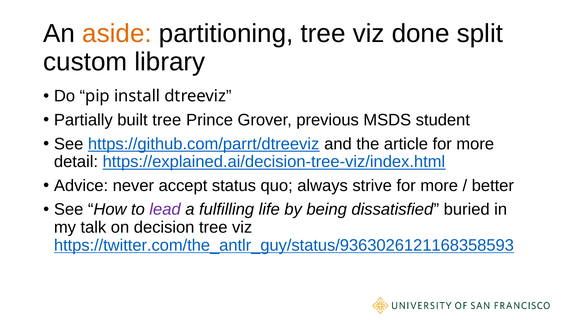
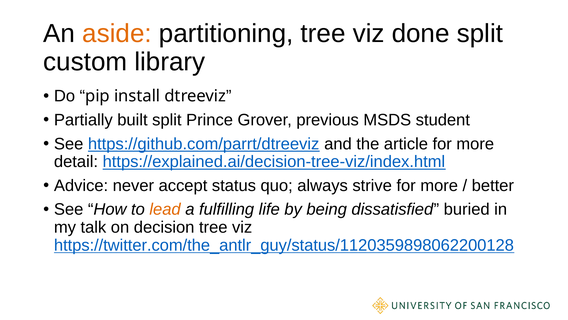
built tree: tree -> split
lead colour: purple -> orange
https://twitter.com/the_antlr_guy/status/9363026121168358593: https://twitter.com/the_antlr_guy/status/9363026121168358593 -> https://twitter.com/the_antlr_guy/status/1120359898062200128
